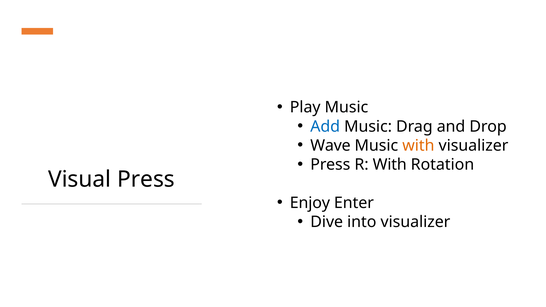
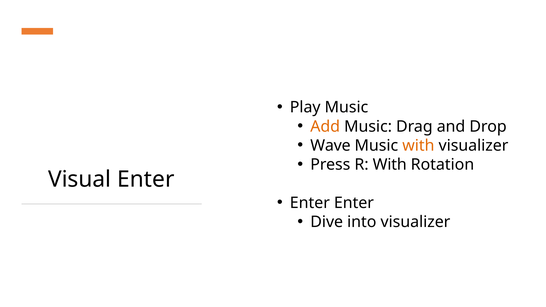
Add colour: blue -> orange
Visual Press: Press -> Enter
Enjoy at (310, 203): Enjoy -> Enter
